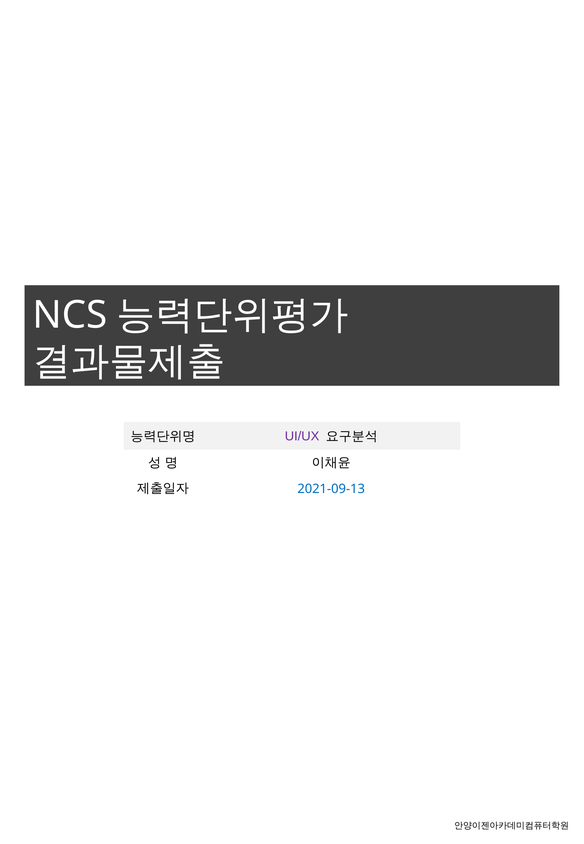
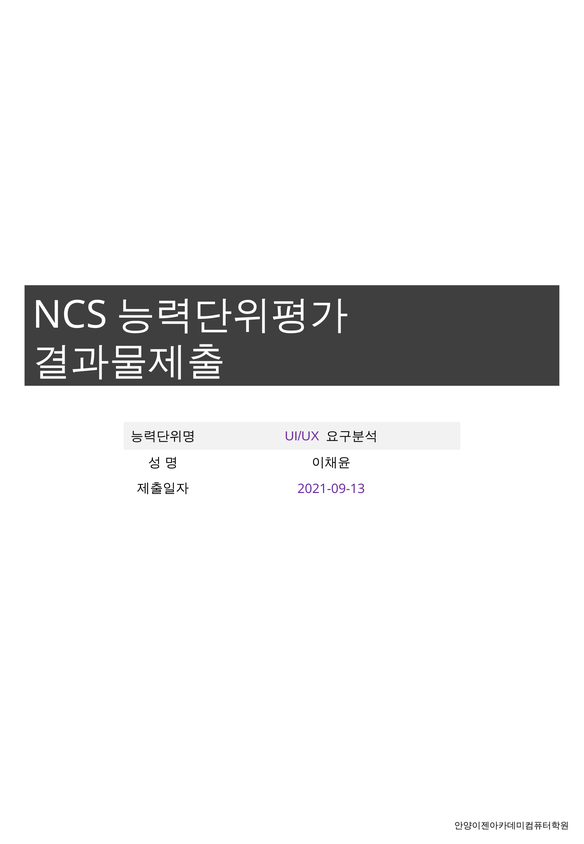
2021-09-13 colour: blue -> purple
